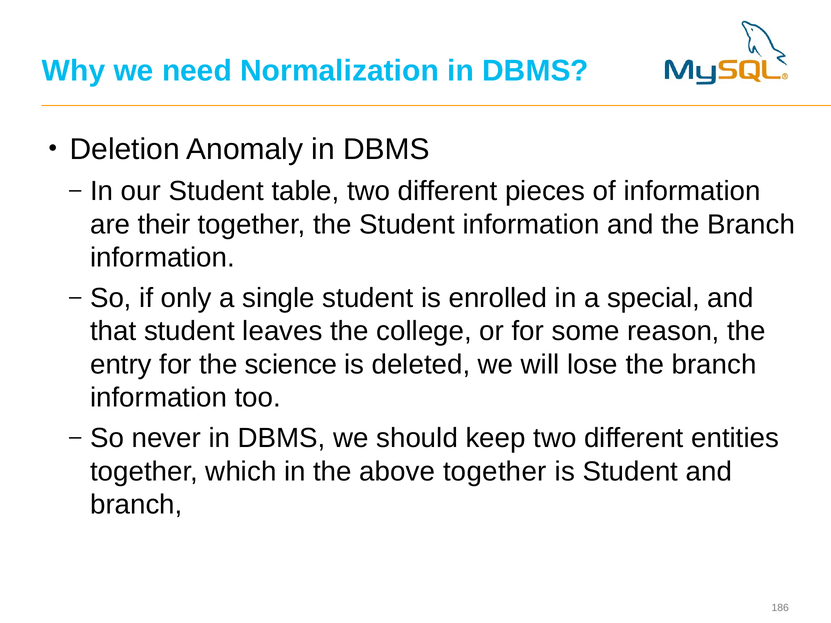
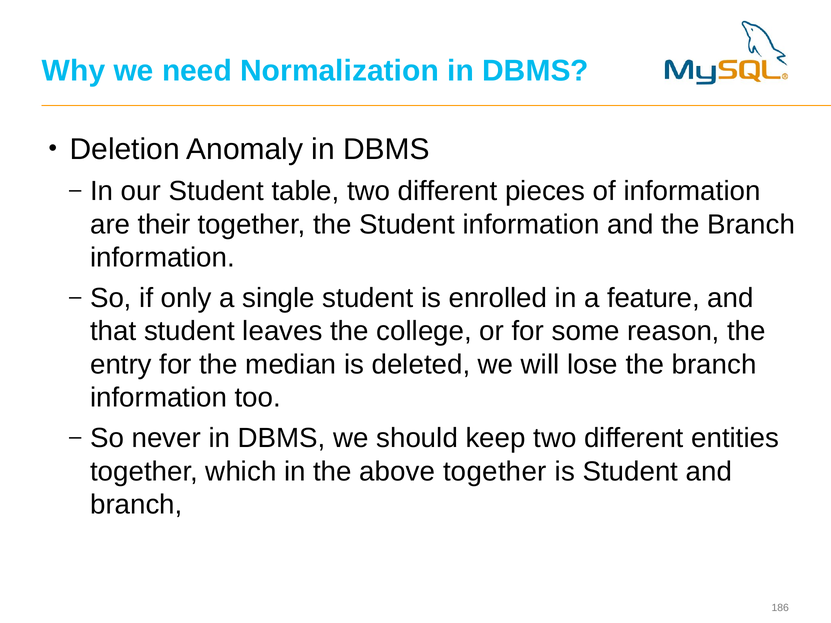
special: special -> feature
science: science -> median
